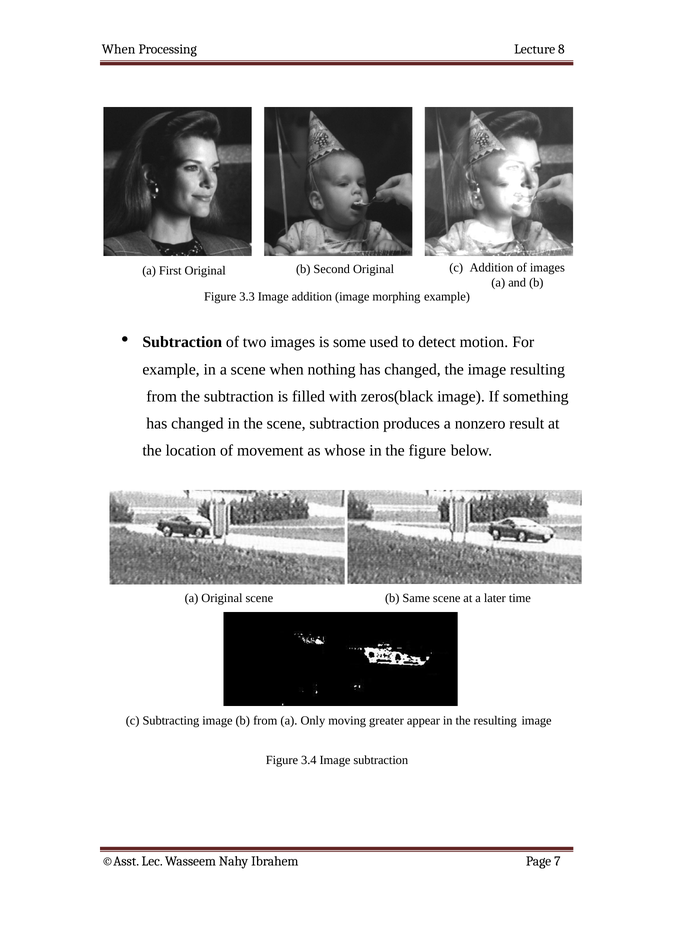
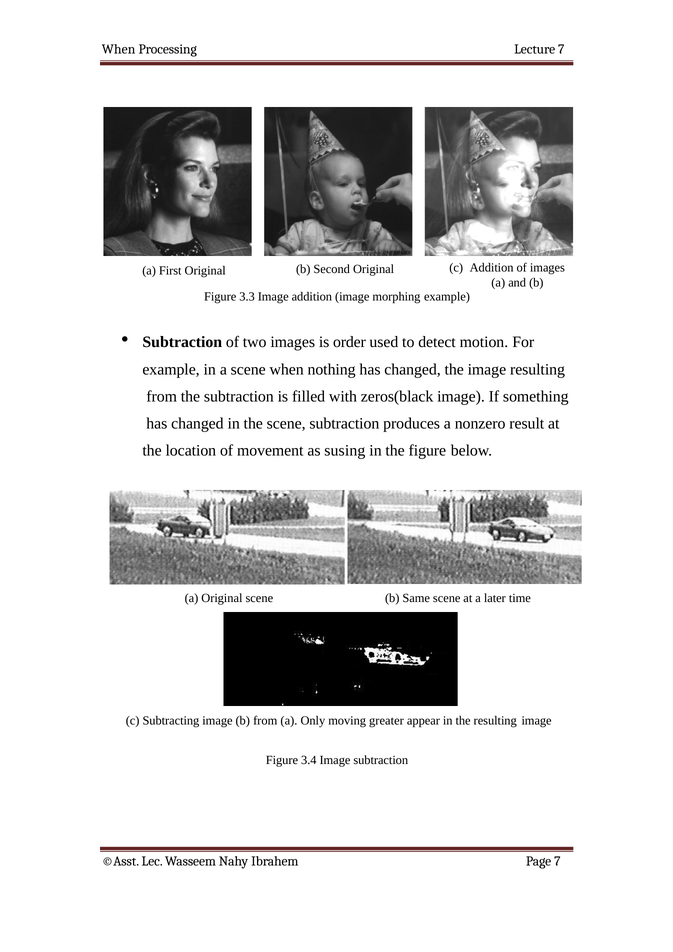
Lecture 8: 8 -> 7
some: some -> order
whose: whose -> susing
